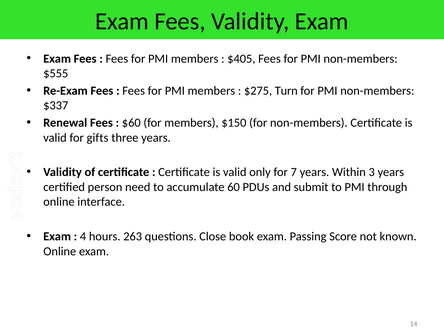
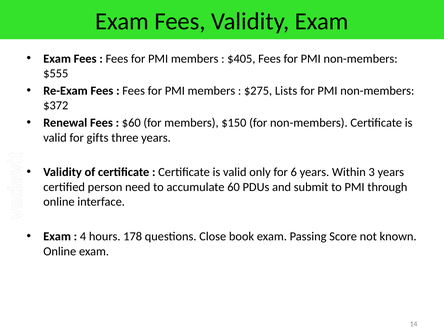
Turn: Turn -> Lists
$337: $337 -> $372
7: 7 -> 6
263: 263 -> 178
